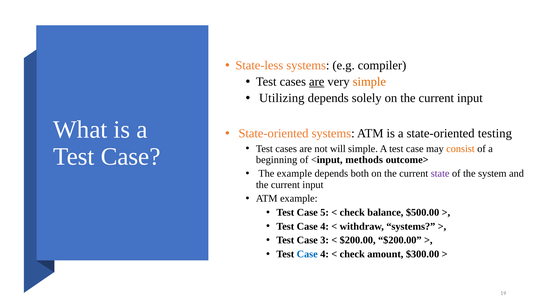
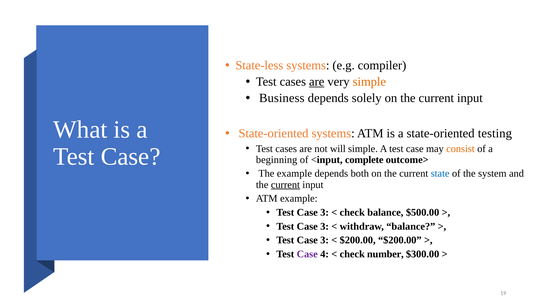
Utilizing: Utilizing -> Business
methods: methods -> complete
state colour: purple -> blue
current at (285, 185) underline: none -> present
5 at (325, 213): 5 -> 3
4 at (325, 226): 4 -> 3
withdraw systems: systems -> balance
Case at (307, 254) colour: blue -> purple
amount: amount -> number
